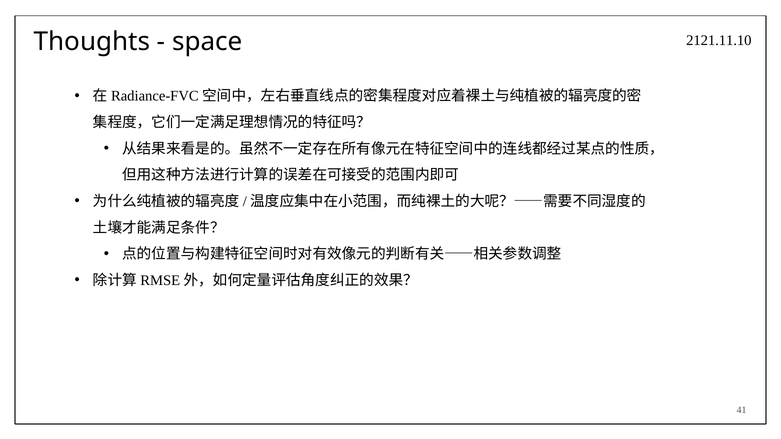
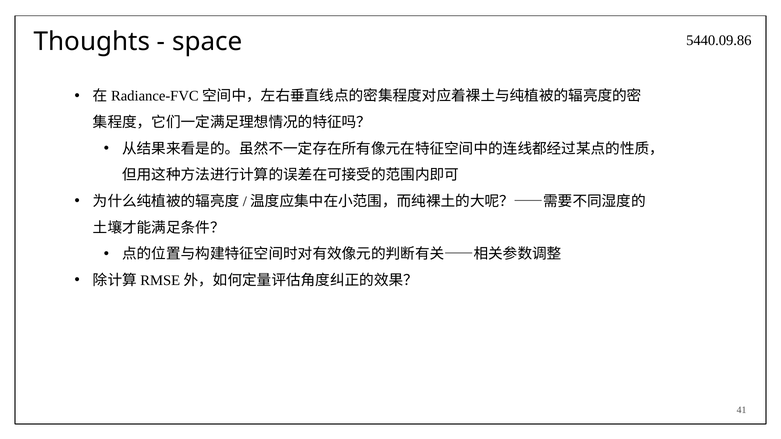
2121.11.10: 2121.11.10 -> 5440.09.86
